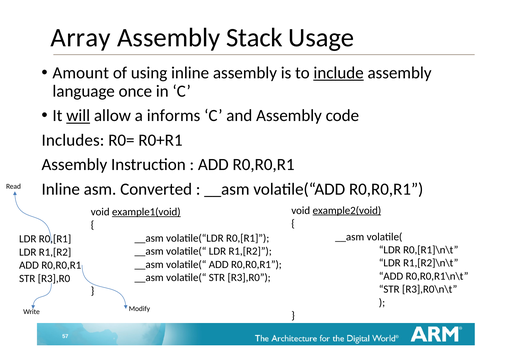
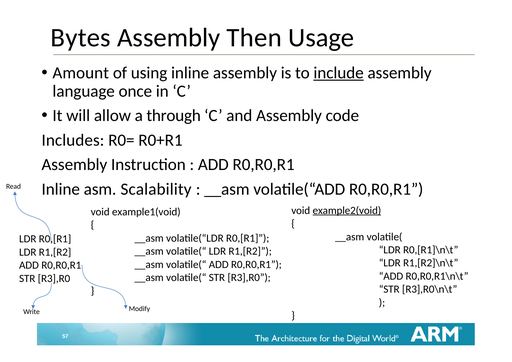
Array: Array -> Bytes
Stack: Stack -> Then
will underline: present -> none
informs: informs -> through
Converted: Converted -> Scalability
example1(void underline: present -> none
